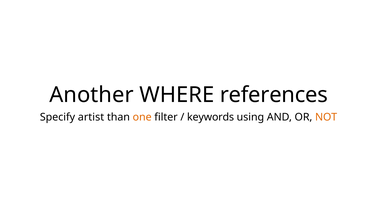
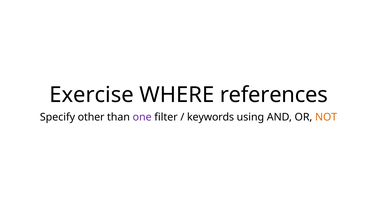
Another: Another -> Exercise
artist: artist -> other
one colour: orange -> purple
